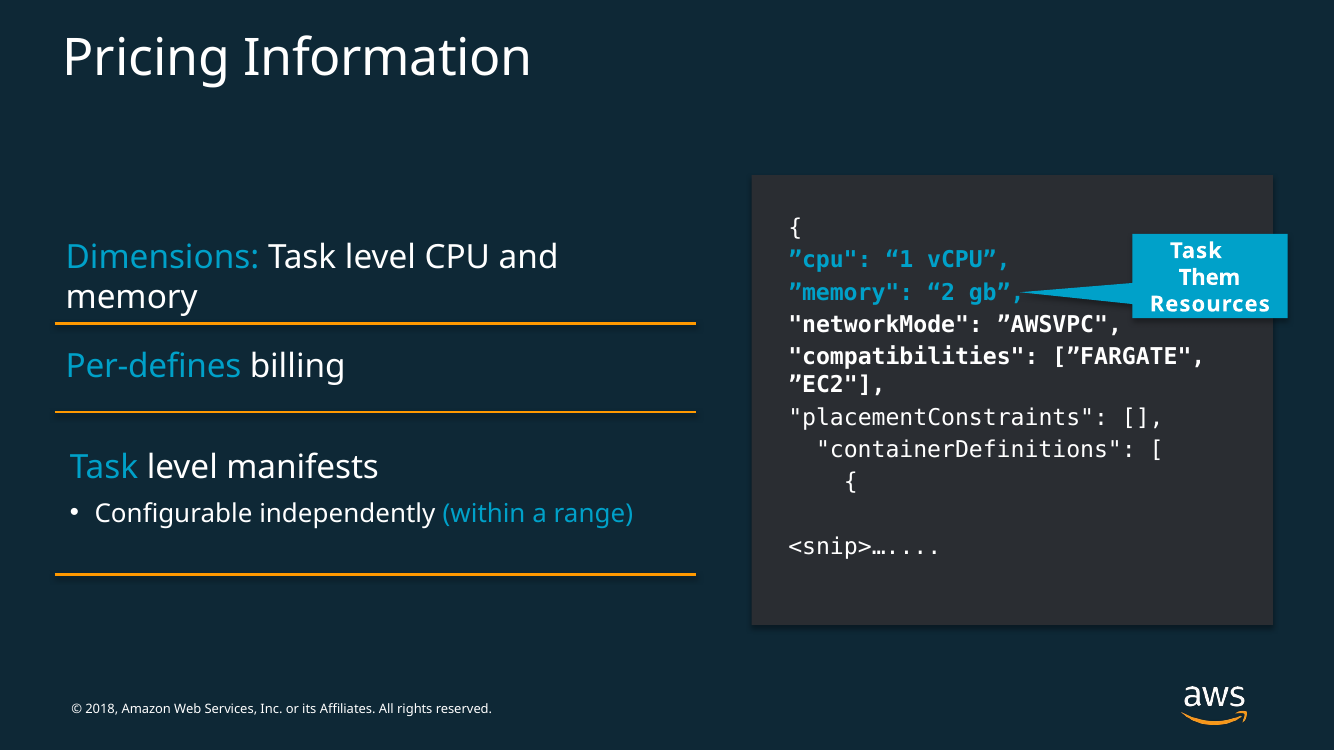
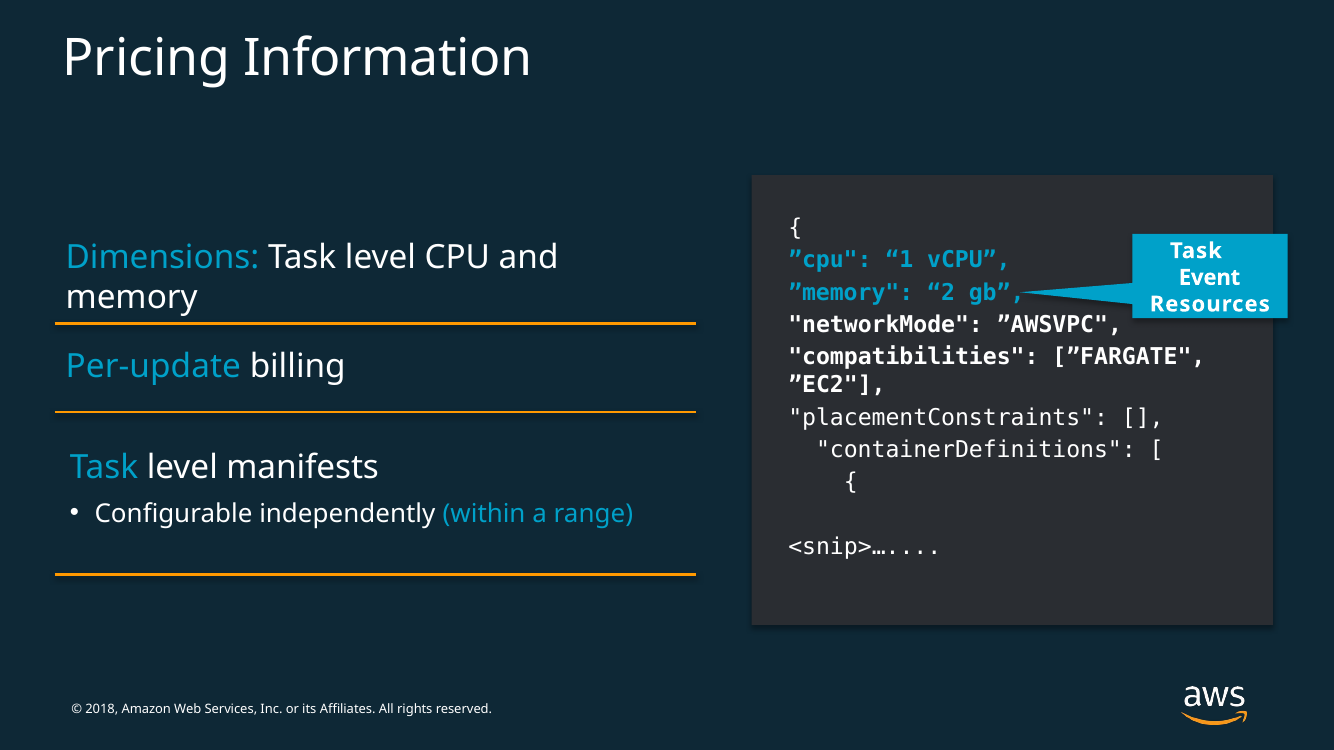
Them: Them -> Event
Per-defines: Per-defines -> Per-update
